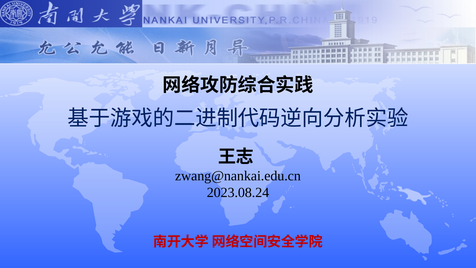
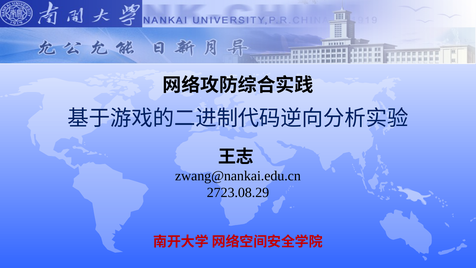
2023.08.24: 2023.08.24 -> 2723.08.29
